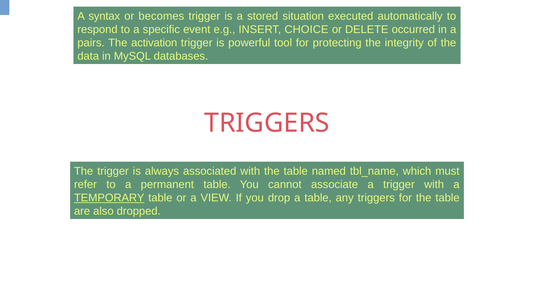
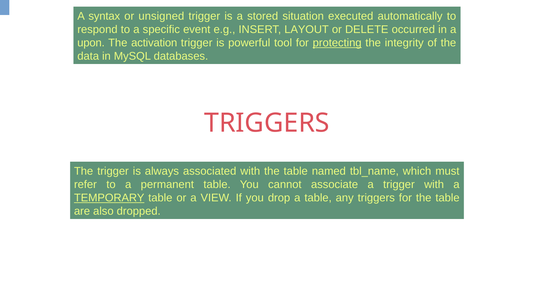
becomes: becomes -> unsigned
CHOICE: CHOICE -> LAYOUT
pairs: pairs -> upon
protecting underline: none -> present
